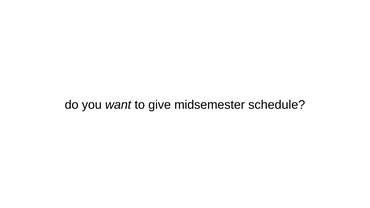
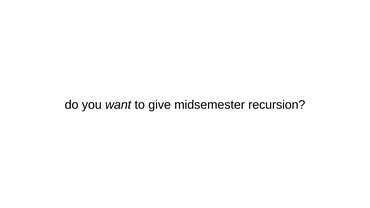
schedule: schedule -> recursion
